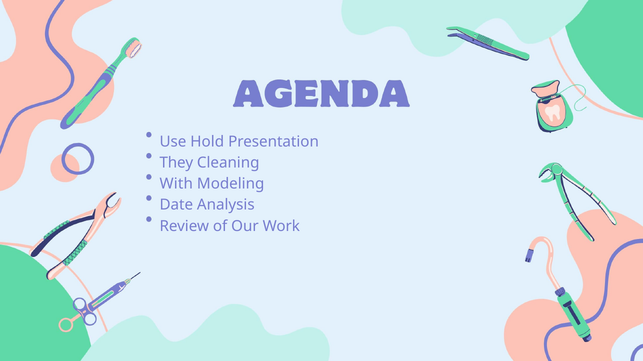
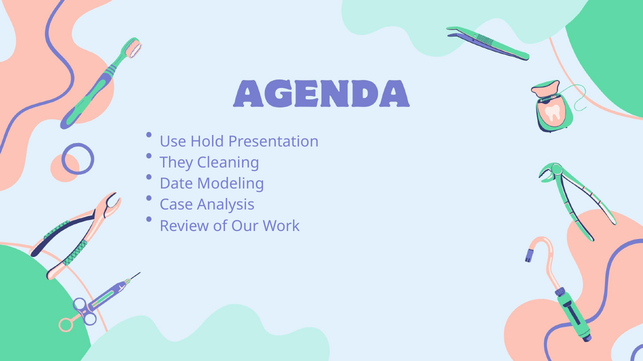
With: With -> Date
Date: Date -> Case
